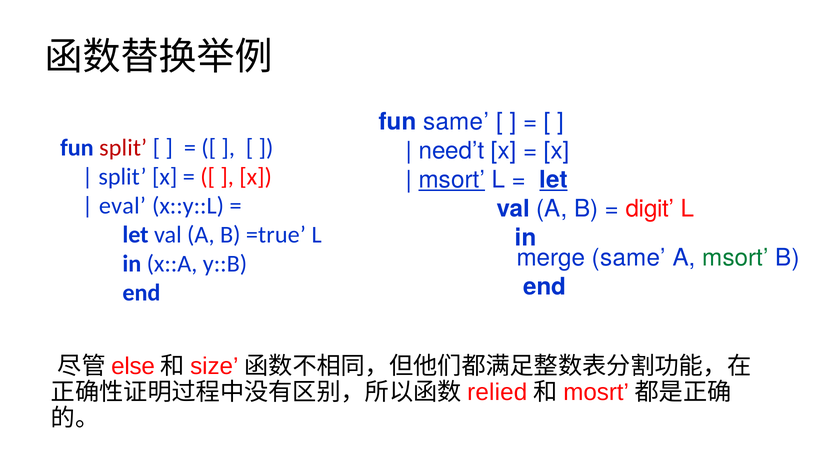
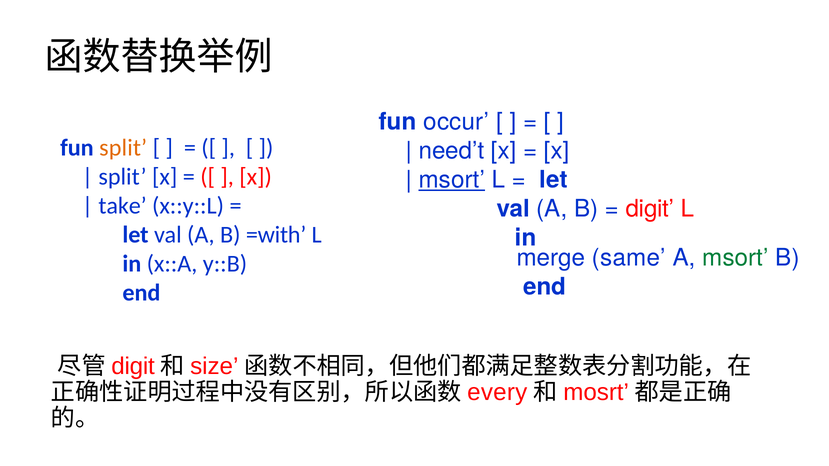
fun same: same -> occur
split at (123, 148) colour: red -> orange
let at (554, 180) underline: present -> none
eval: eval -> take
=true: =true -> =with
else at (133, 366): else -> digit
relied: relied -> every
